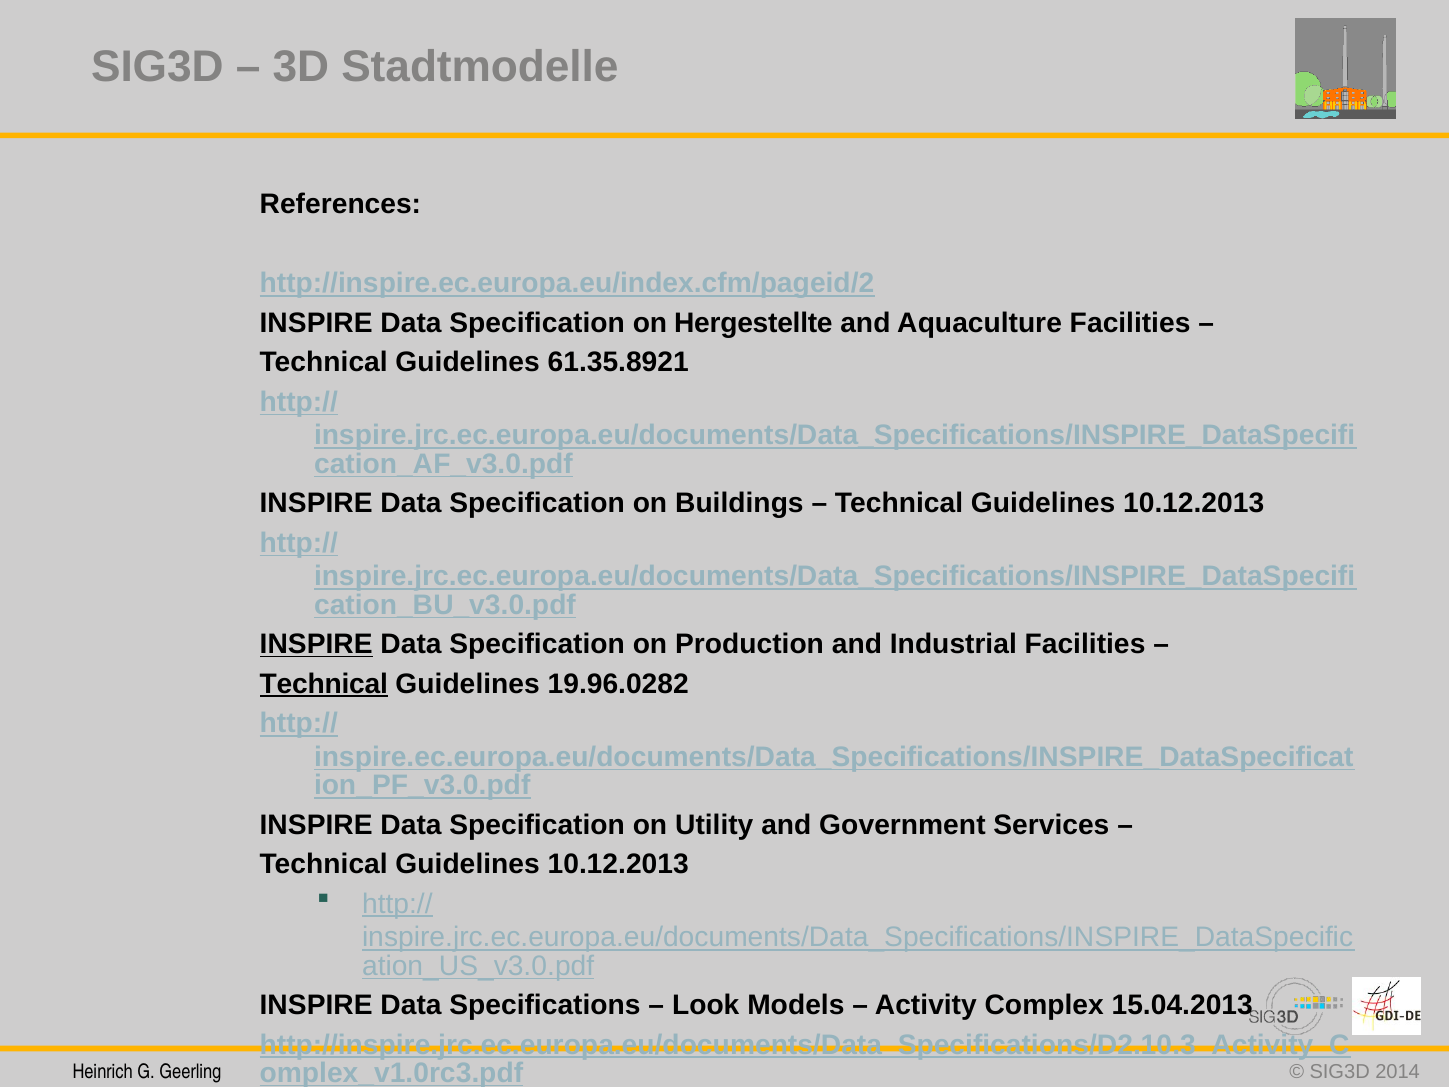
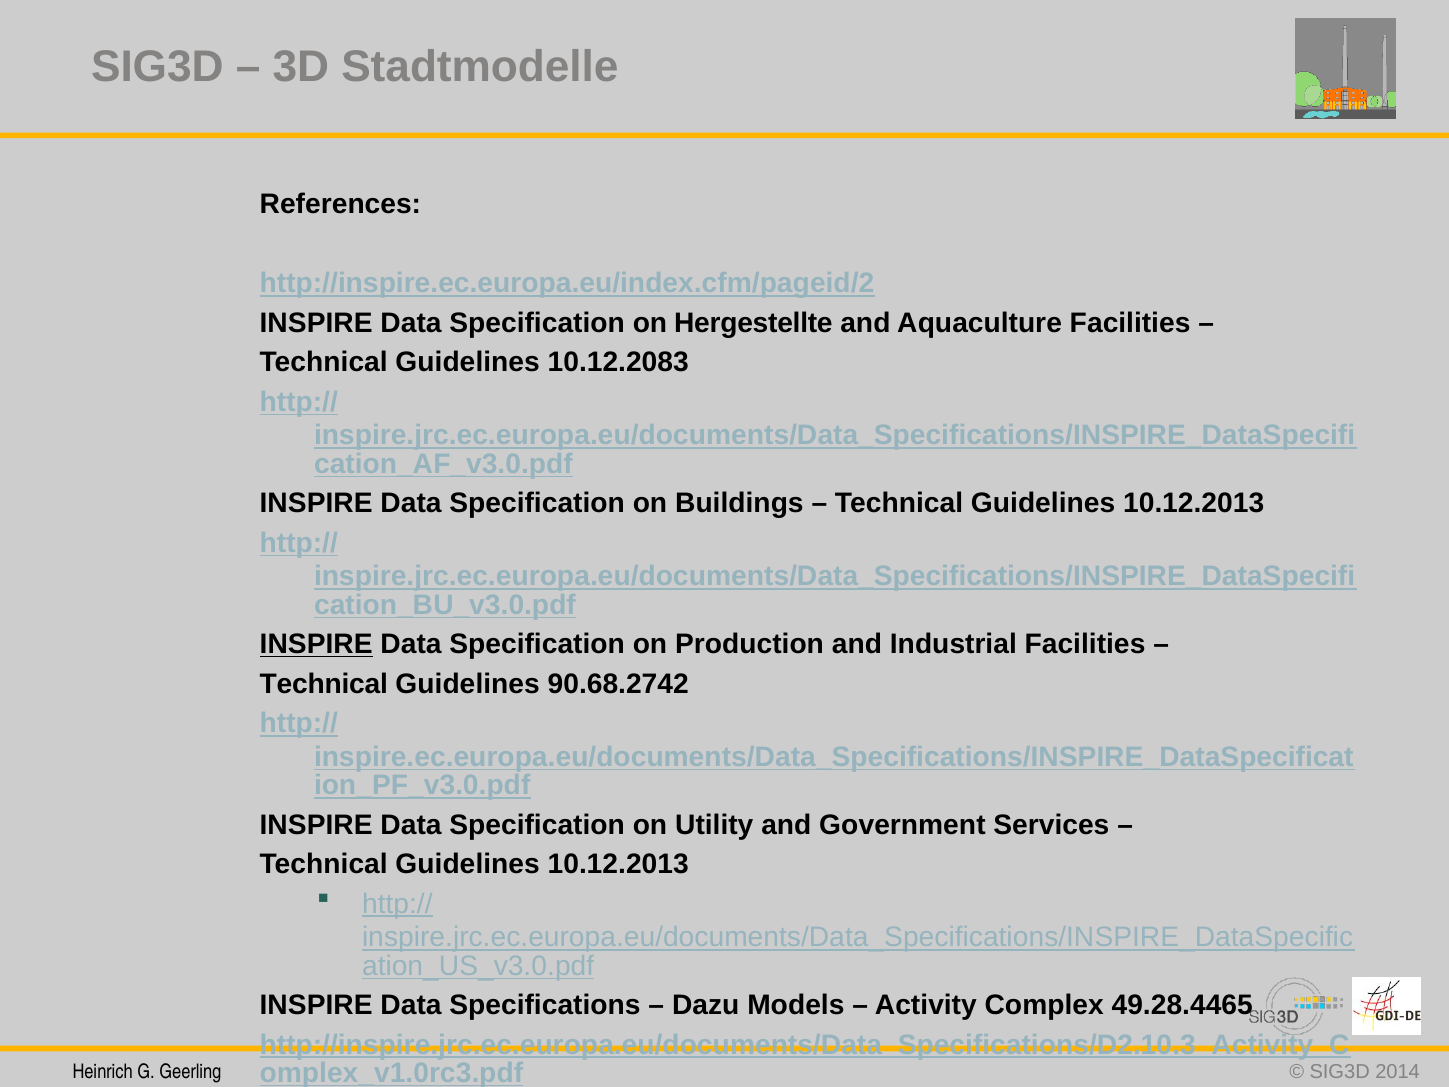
61.35.8921: 61.35.8921 -> 10.12.2083
Technical at (324, 684) underline: present -> none
19.96.0282: 19.96.0282 -> 90.68.2742
Look: Look -> Dazu
15.04.2013: 15.04.2013 -> 49.28.4465
